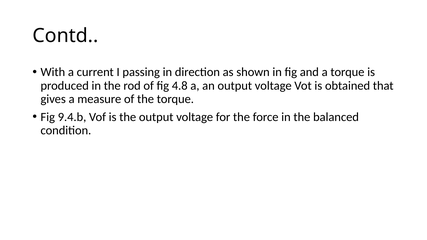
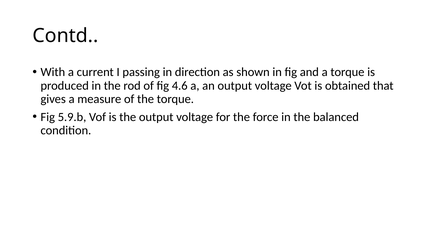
4.8: 4.8 -> 4.6
9.4.b: 9.4.b -> 5.9.b
